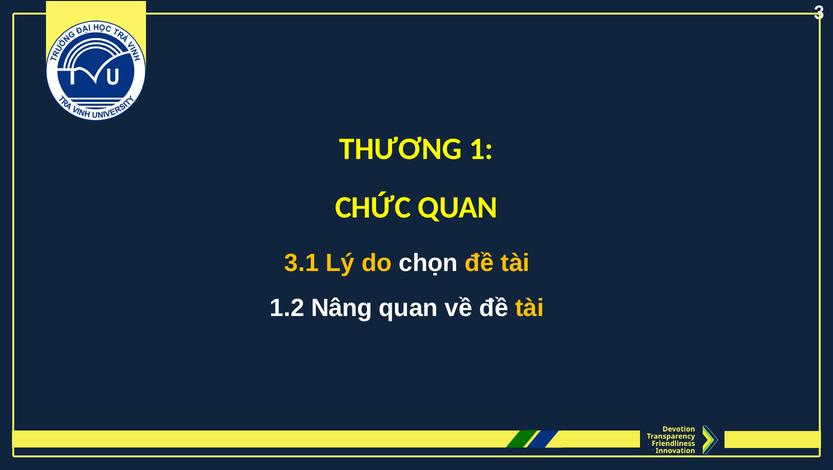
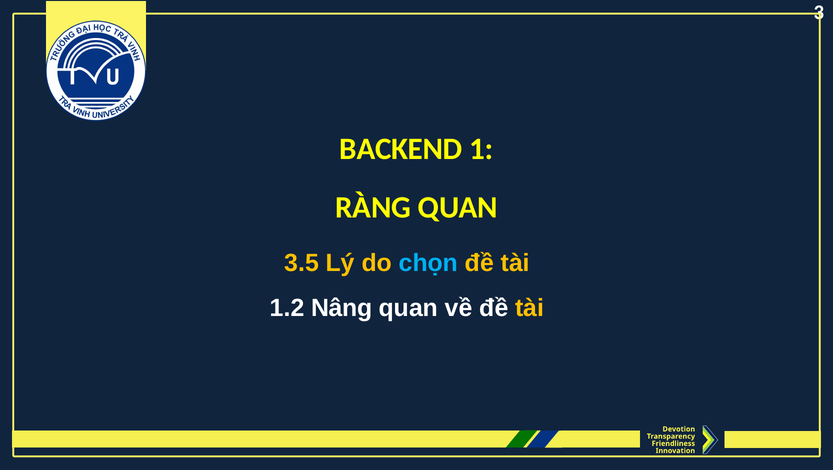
THƯƠNG: THƯƠNG -> BACKEND
CHỨC: CHỨC -> RÀNG
3.1: 3.1 -> 3.5
chọn colour: white -> light blue
